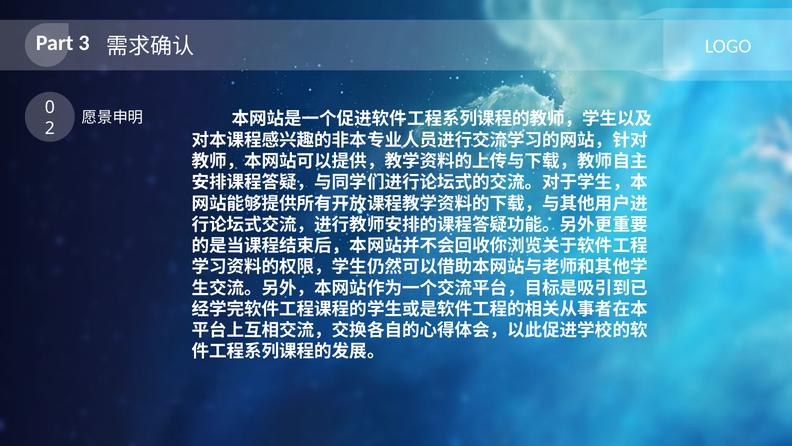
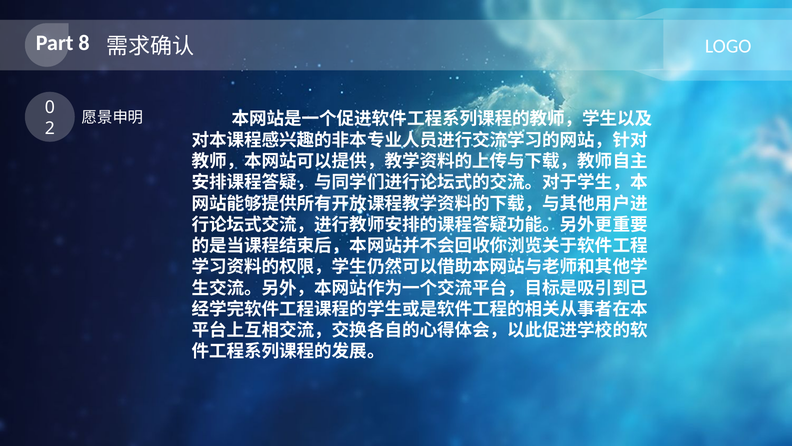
3: 3 -> 8
